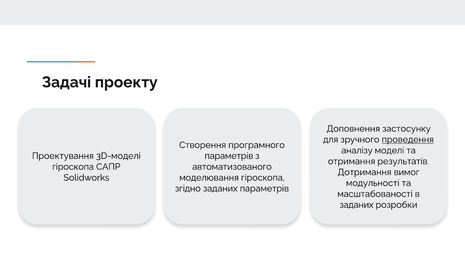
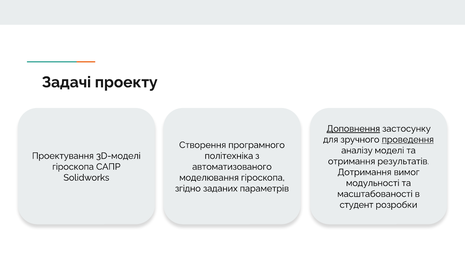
Доповнення underline: none -> present
параметрів at (229, 156): параметрів -> політехніка
заданих at (357, 204): заданих -> студент
